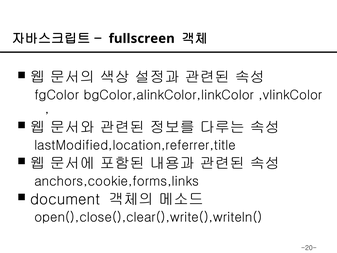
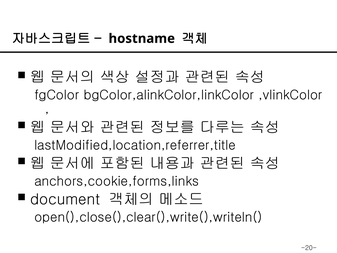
fullscreen: fullscreen -> hostname
